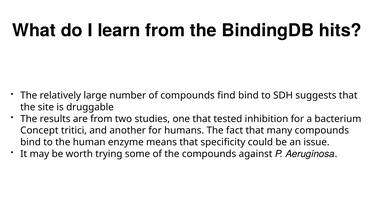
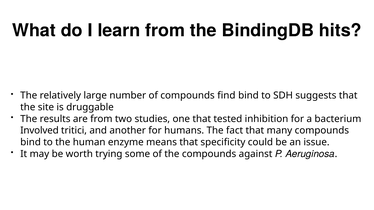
Concept: Concept -> Involved
